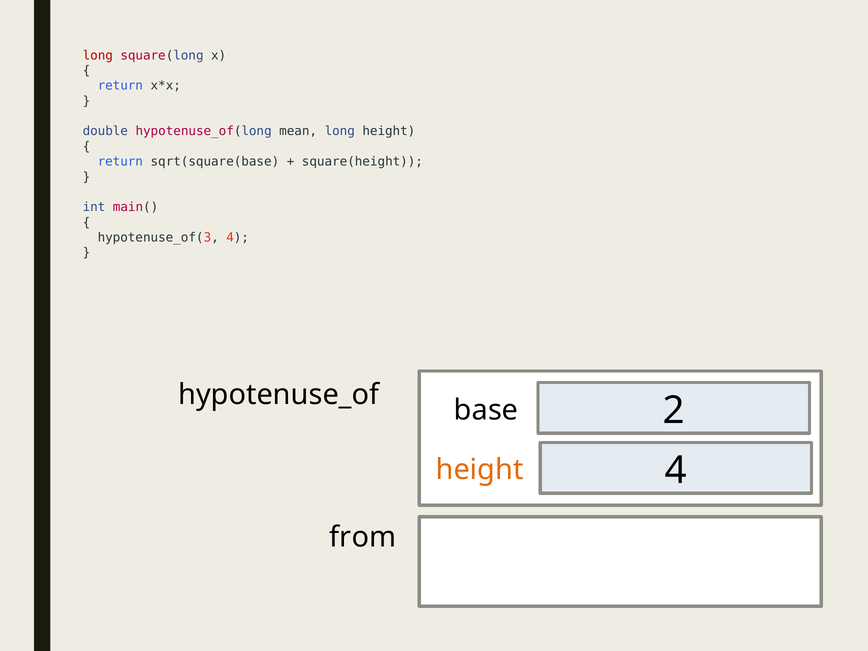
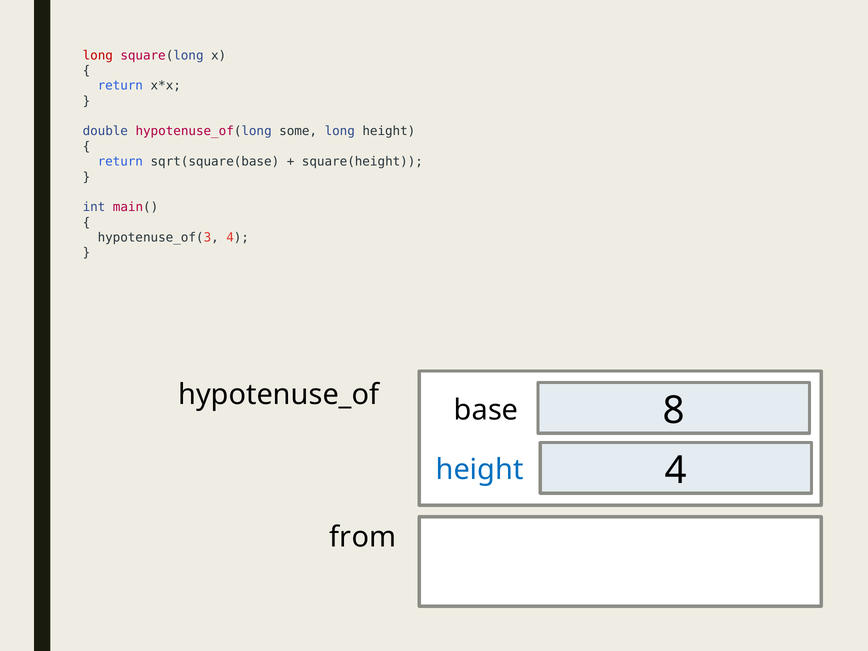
mean: mean -> some
2: 2 -> 8
height at (480, 470) colour: orange -> blue
